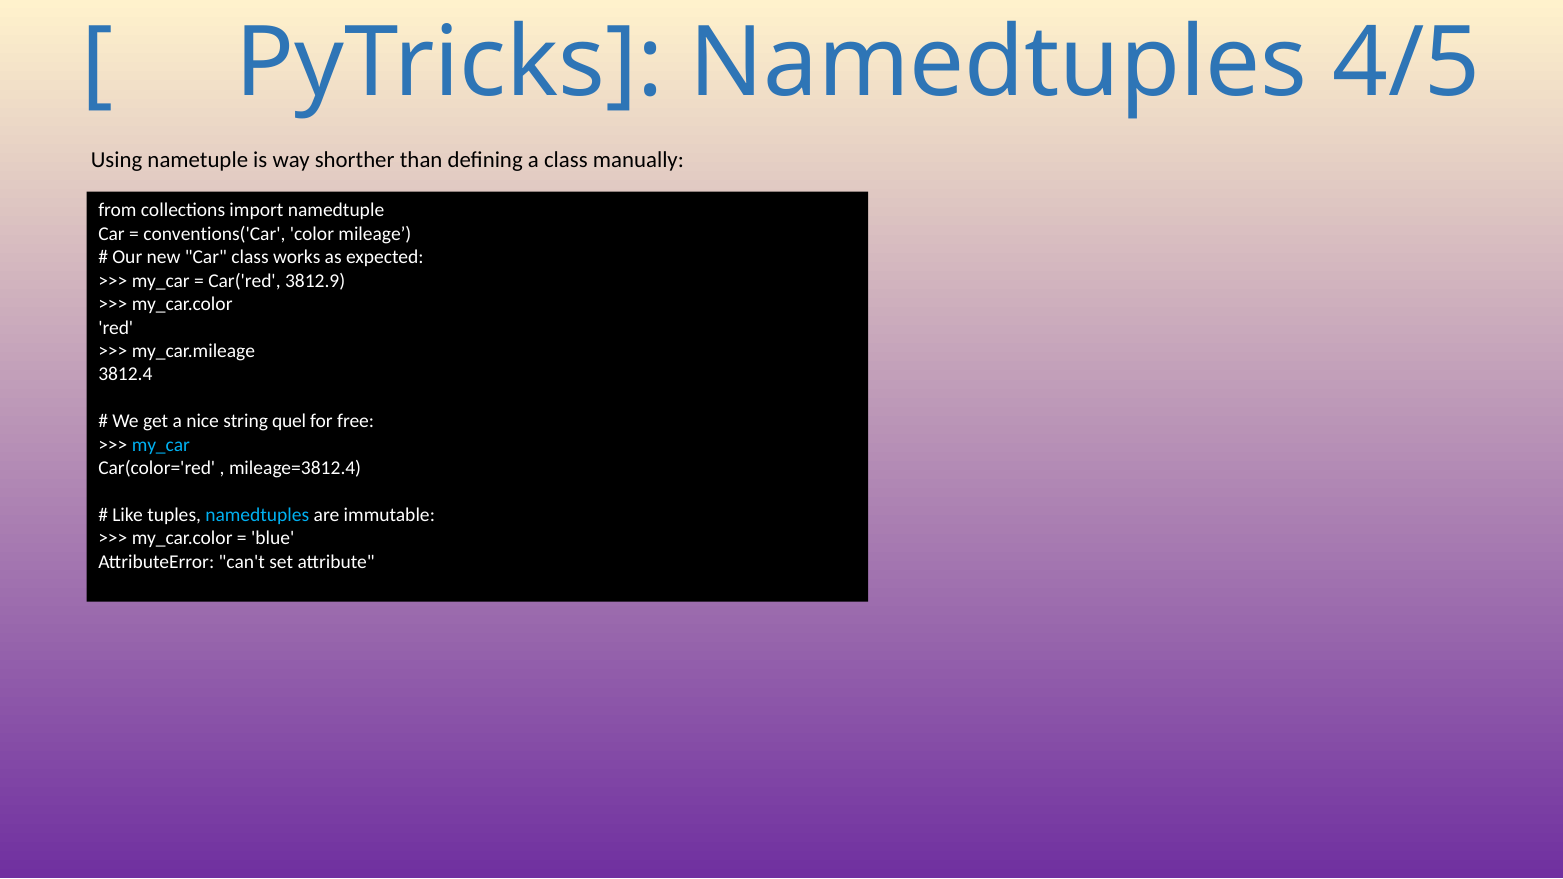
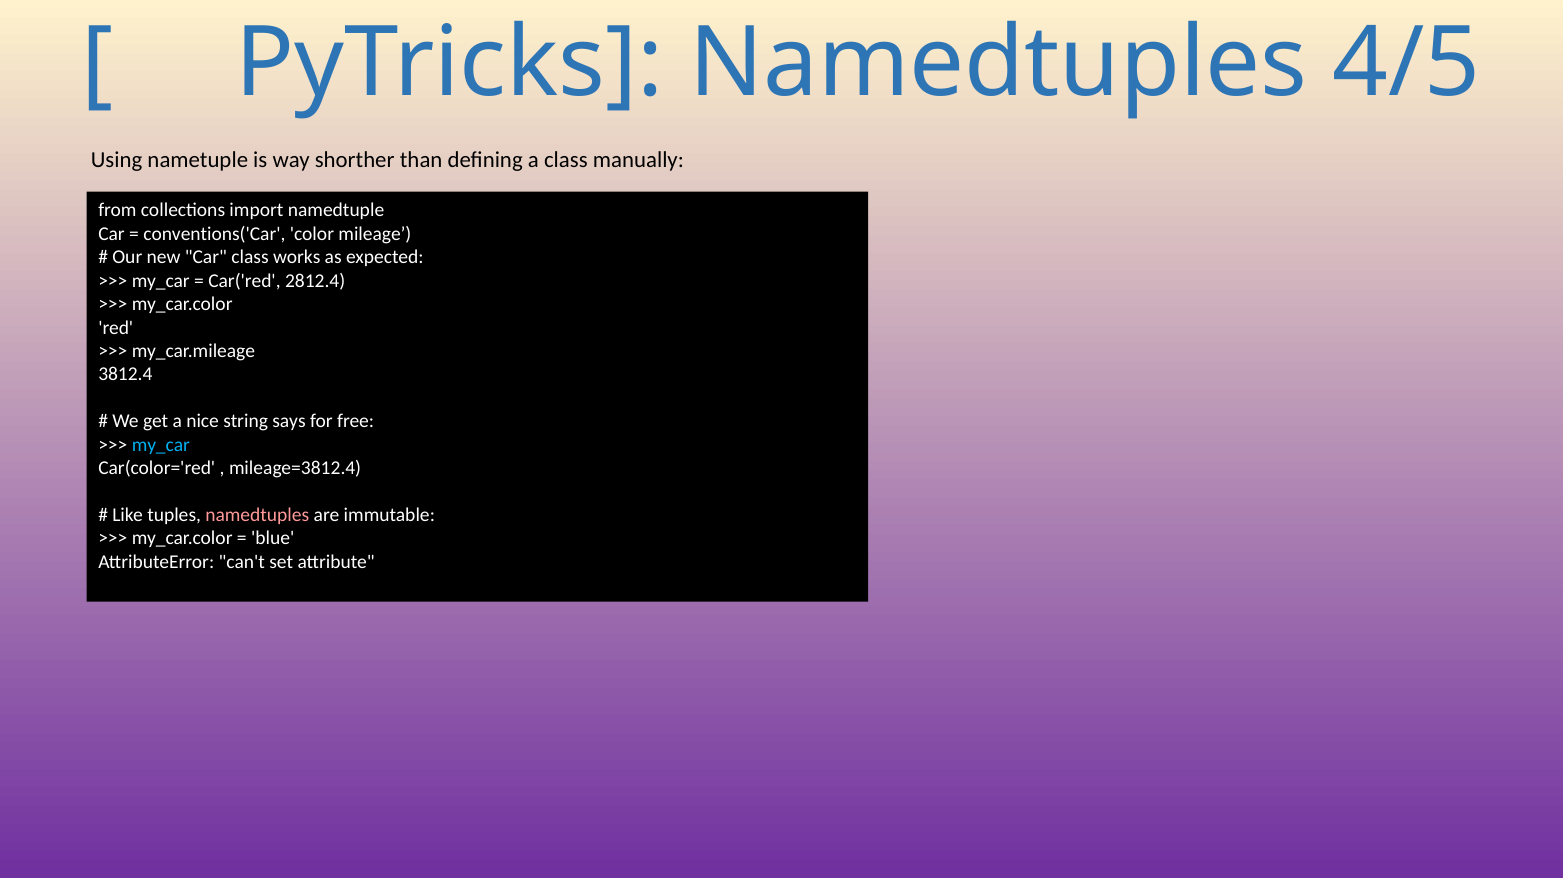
3812.9: 3812.9 -> 2812.4
quel: quel -> says
namedtuples at (257, 515) colour: light blue -> pink
